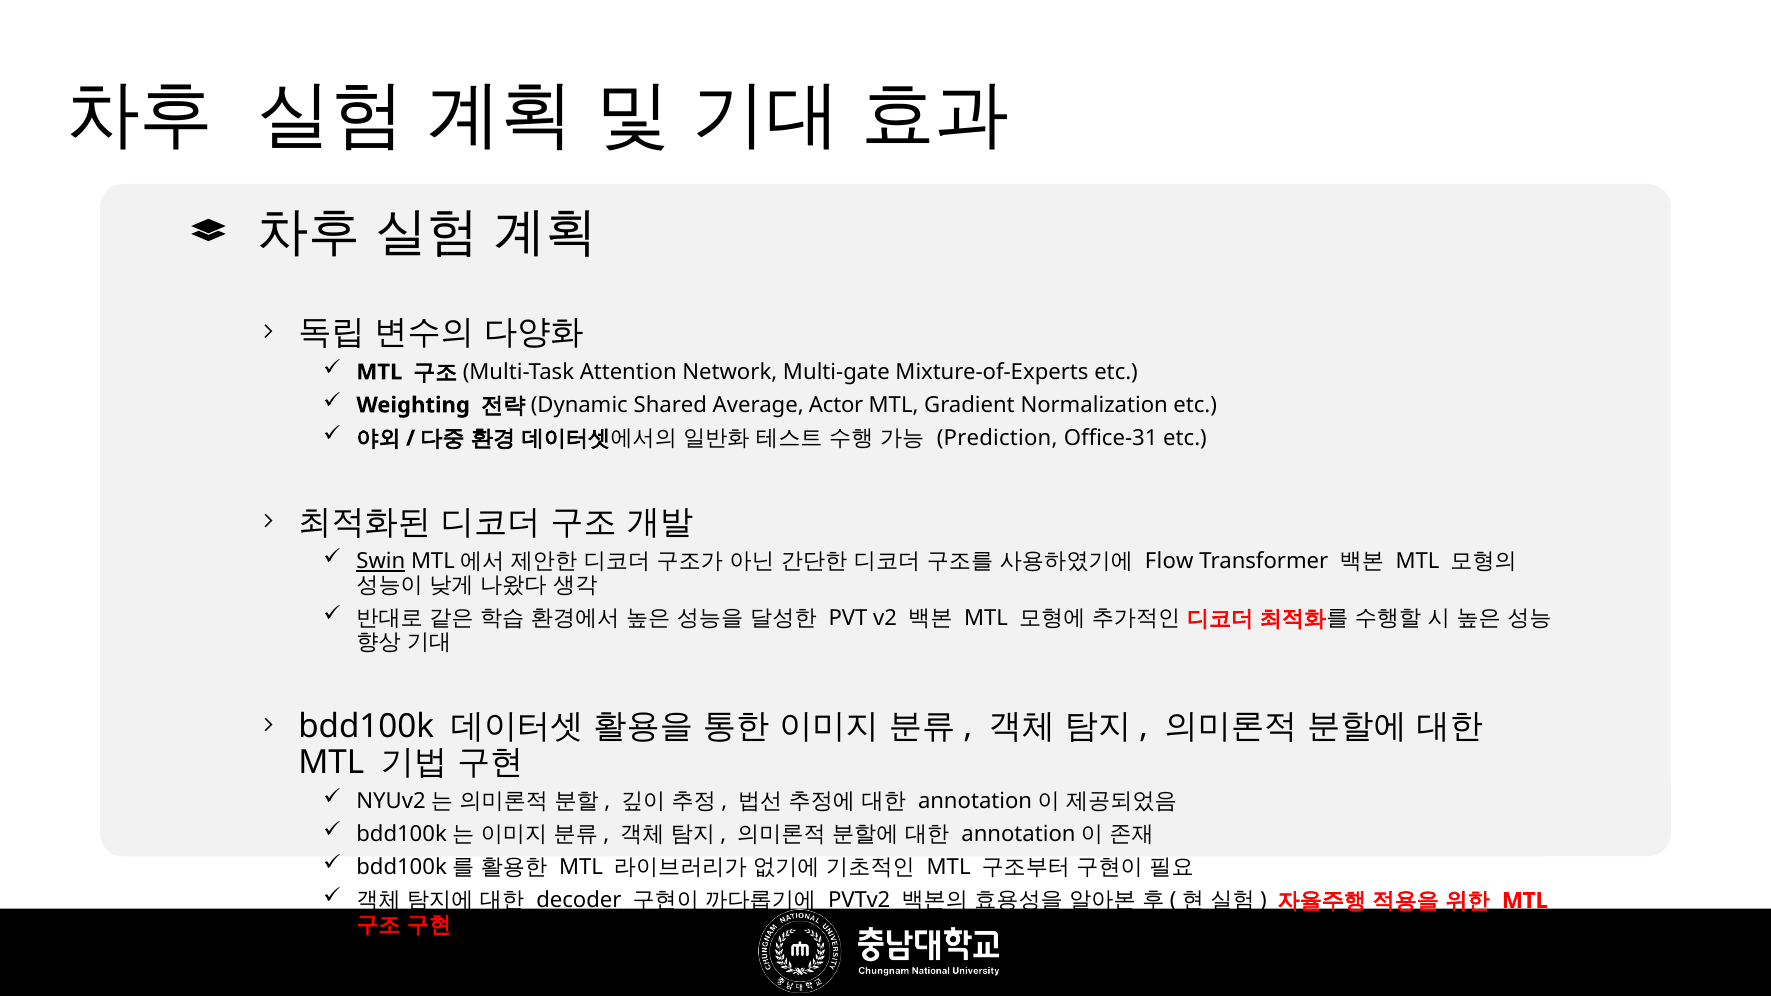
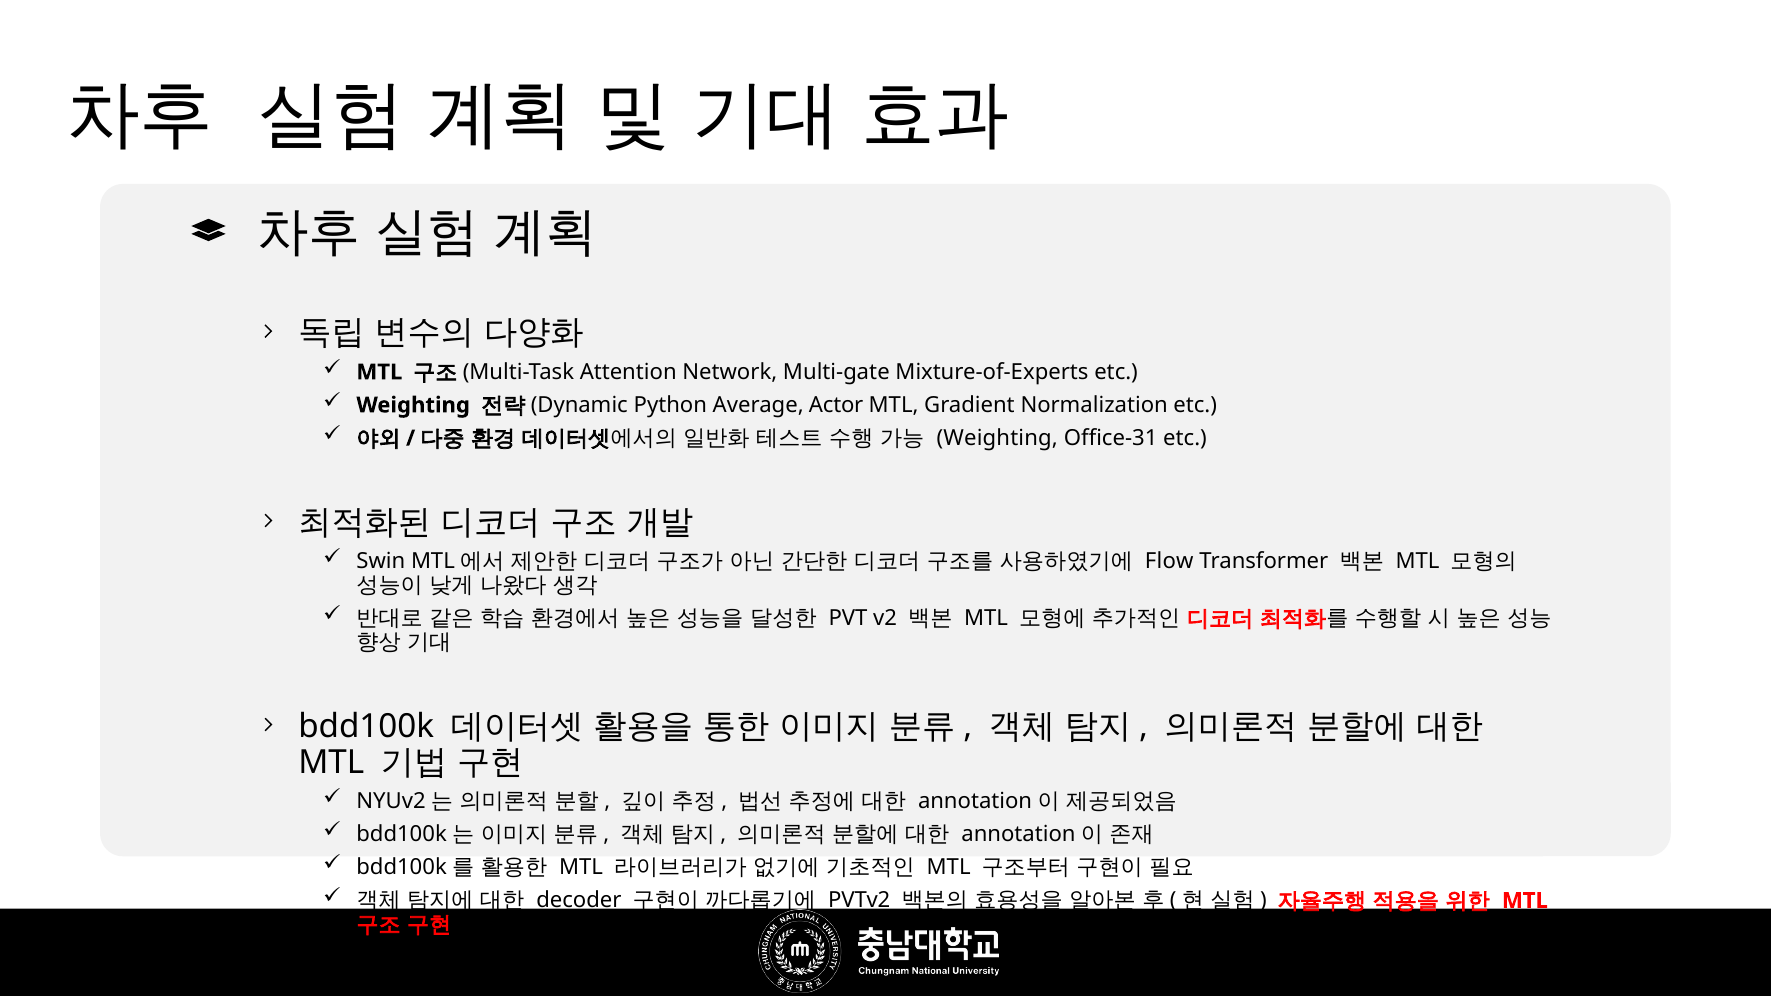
Shared: Shared -> Python
Prediction at (997, 438): Prediction -> Weighting
Swin underline: present -> none
